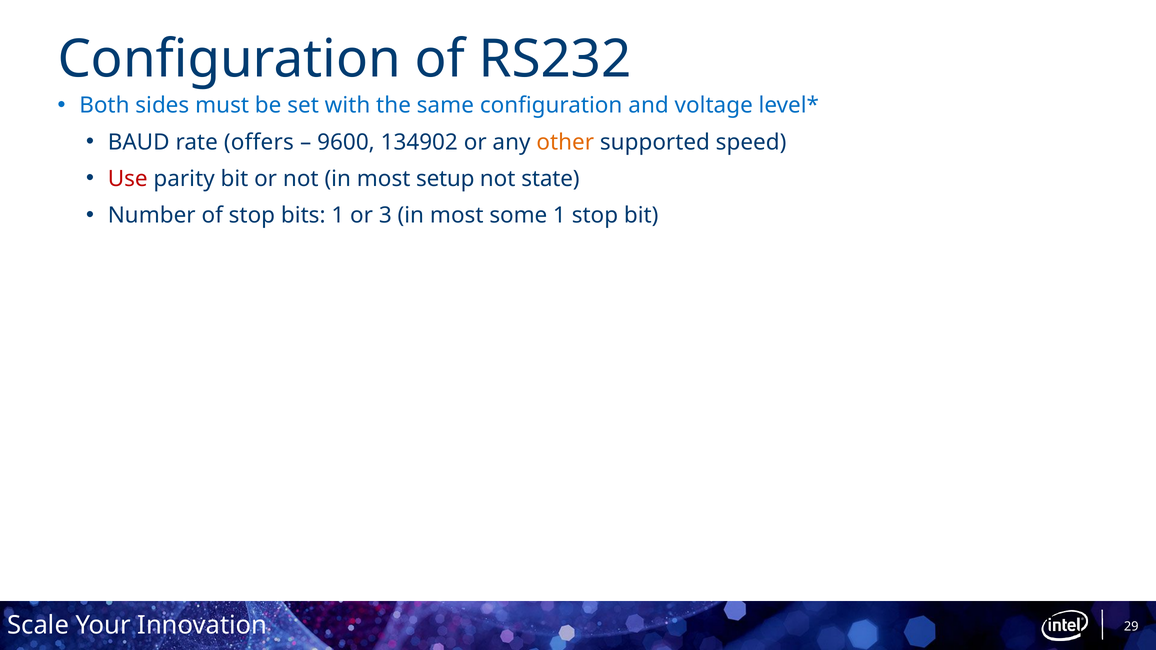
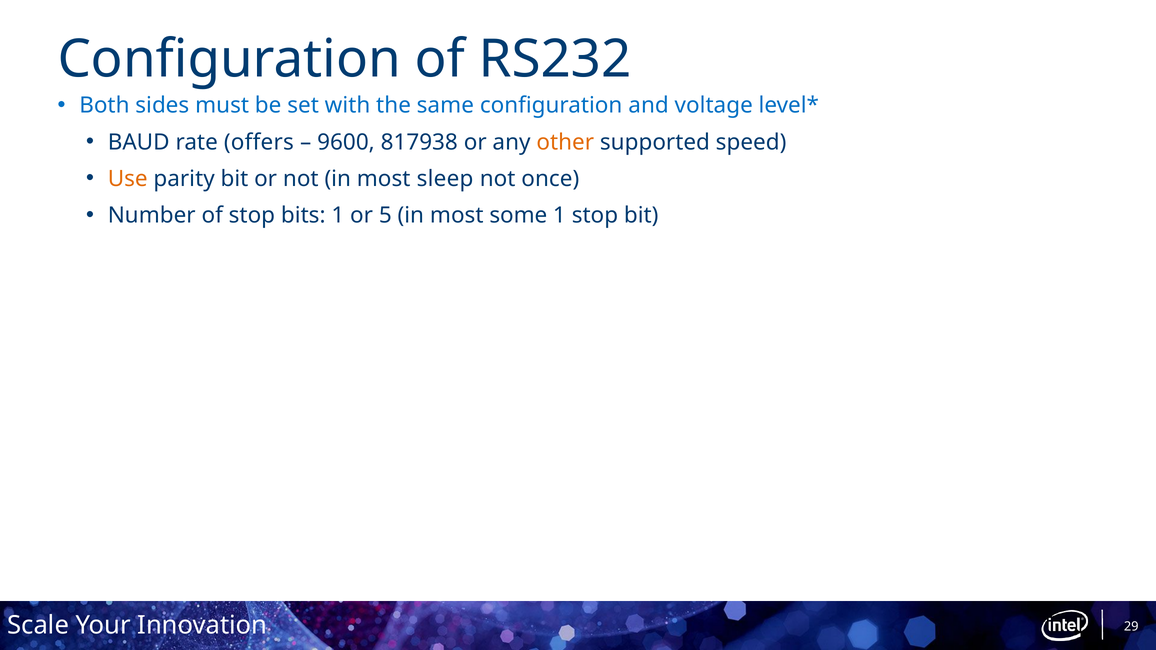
134902: 134902 -> 817938
Use colour: red -> orange
setup: setup -> sleep
state: state -> once
3: 3 -> 5
